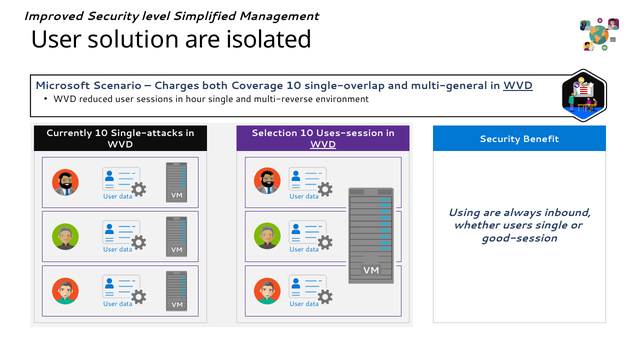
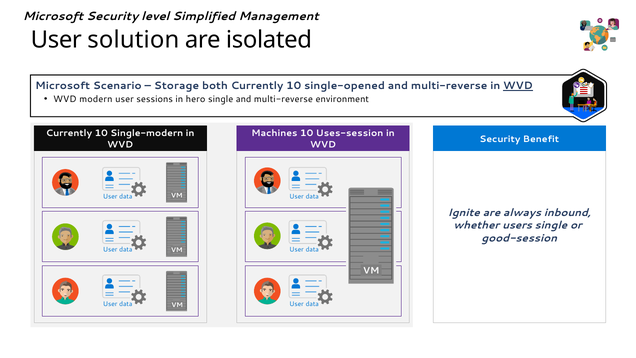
Improved at (53, 16): Improved -> Microsoft
Charges: Charges -> Storage
both Coverage: Coverage -> Currently
single-overlap: single-overlap -> single-opened
multi-general at (449, 86): multi-general -> multi-reverse
reduced: reduced -> modern
hour: hour -> hero
Single-attacks: Single-attacks -> Single-modern
Selection: Selection -> Machines
WVD at (323, 144) underline: present -> none
Using: Using -> Ignite
